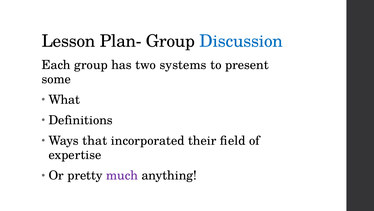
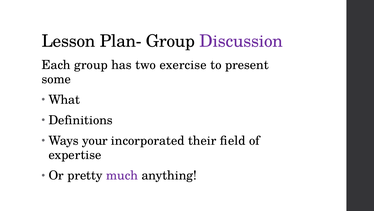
Discussion colour: blue -> purple
systems: systems -> exercise
that: that -> your
